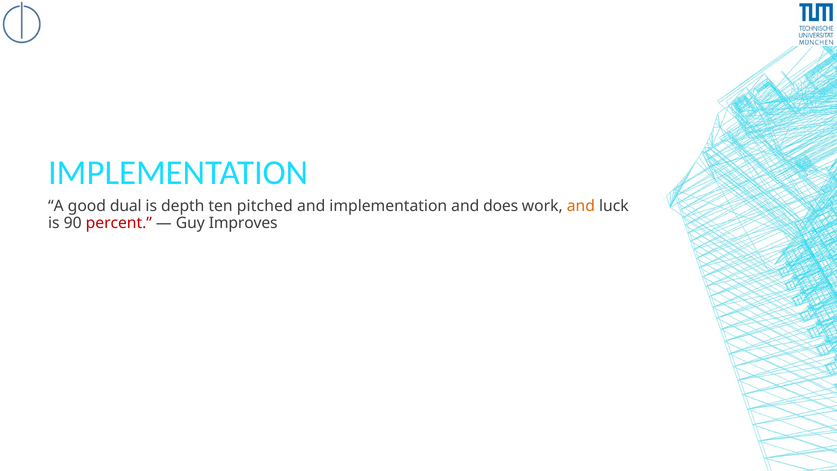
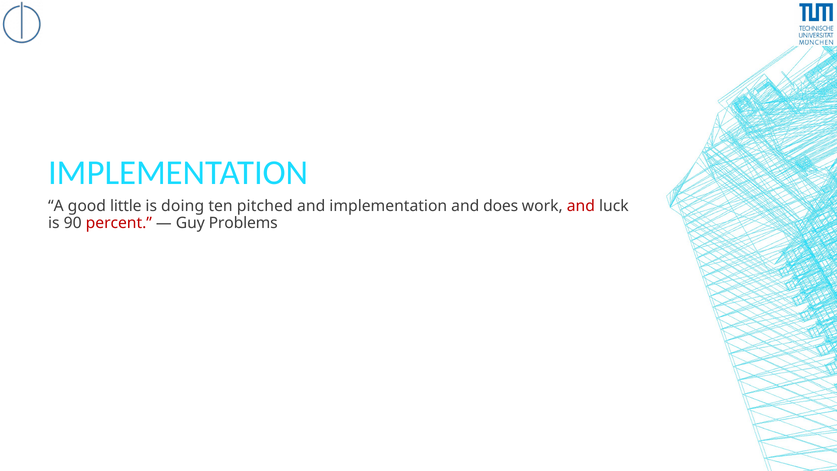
dual: dual -> little
depth: depth -> doing
and at (581, 206) colour: orange -> red
Improves: Improves -> Problems
